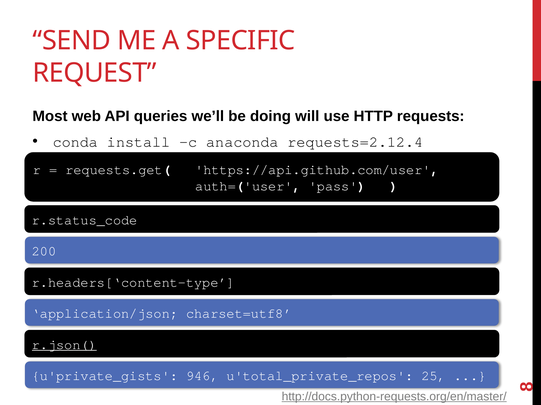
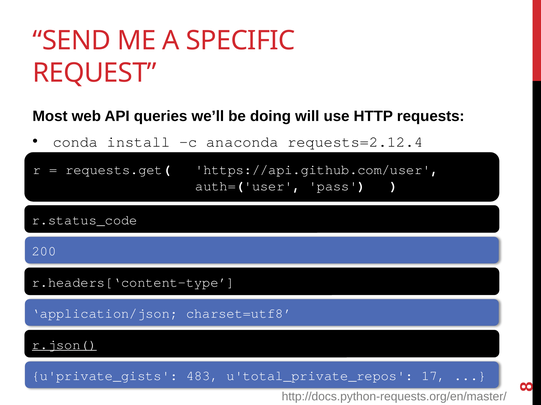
946: 946 -> 483
25: 25 -> 17
http://docs.python-requests.org/en/master/ underline: present -> none
